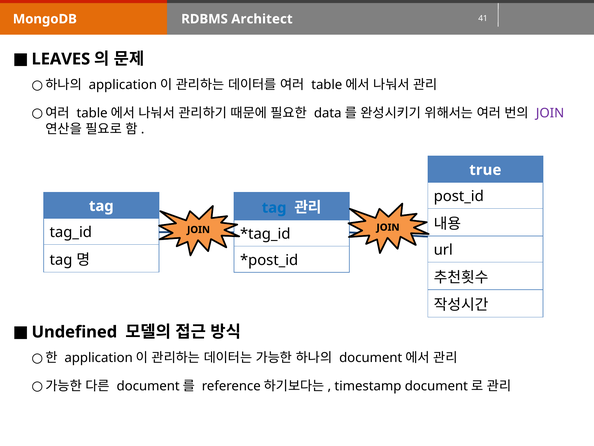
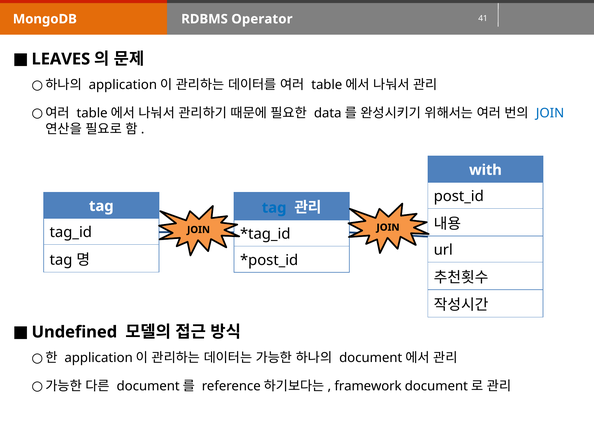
Architect: Architect -> Operator
JOIN at (550, 113) colour: purple -> blue
true: true -> with
timestamp: timestamp -> framework
